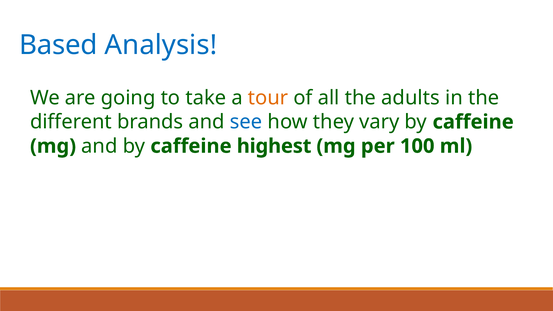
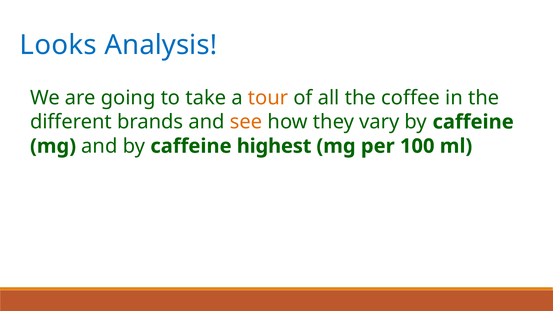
Based: Based -> Looks
adults: adults -> coffee
see colour: blue -> orange
